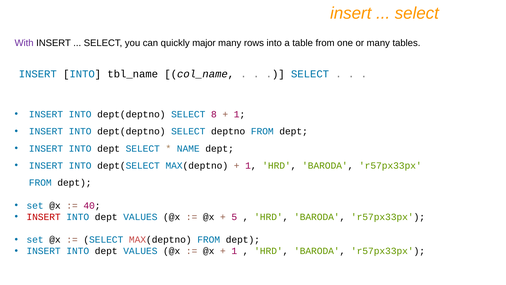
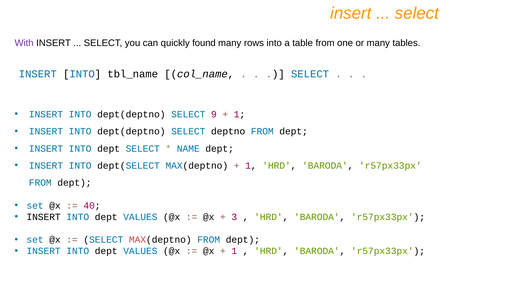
major: major -> found
8: 8 -> 9
INSERT at (44, 217) colour: red -> black
5: 5 -> 3
